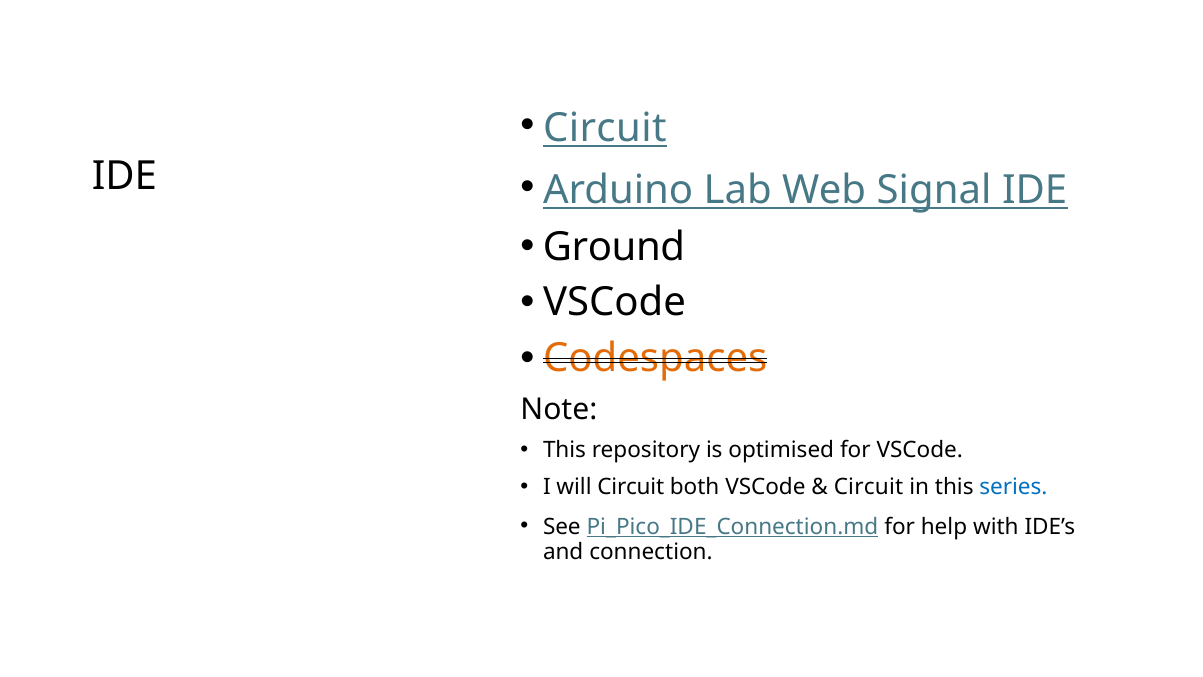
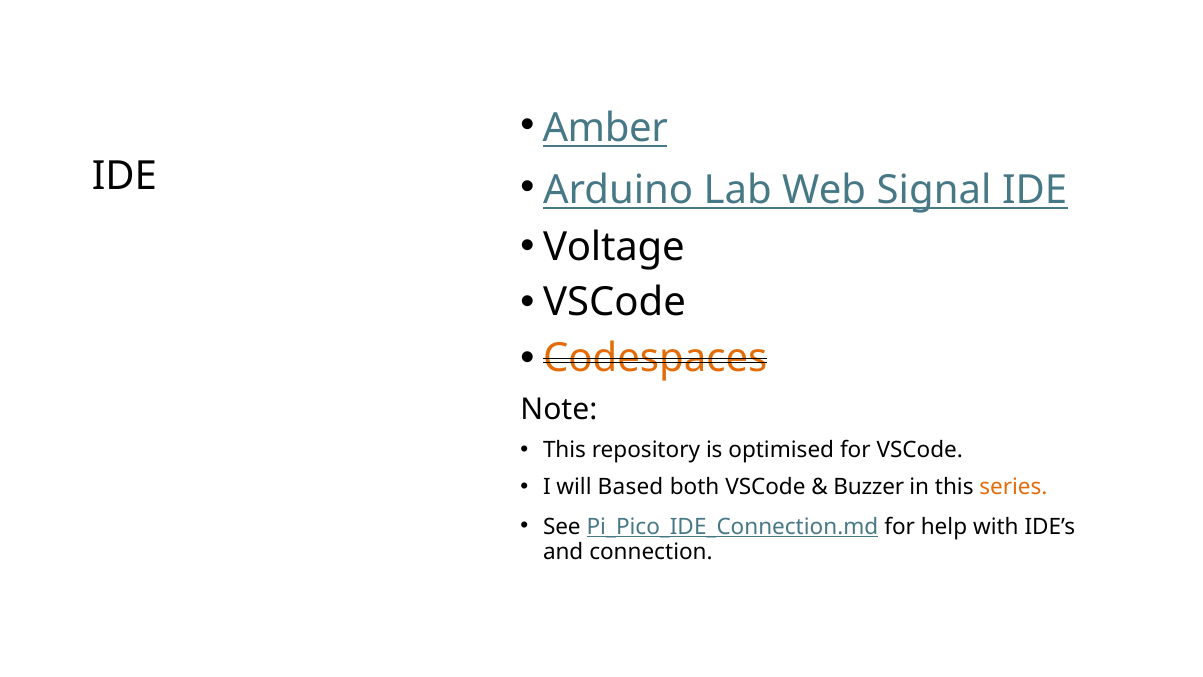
Circuit at (605, 128): Circuit -> Amber
Ground: Ground -> Voltage
will Circuit: Circuit -> Based
Circuit at (868, 487): Circuit -> Buzzer
series colour: blue -> orange
